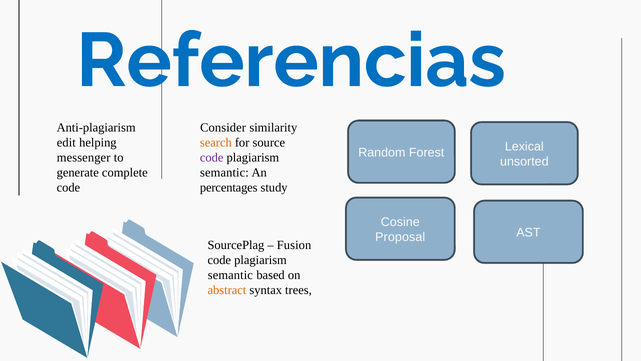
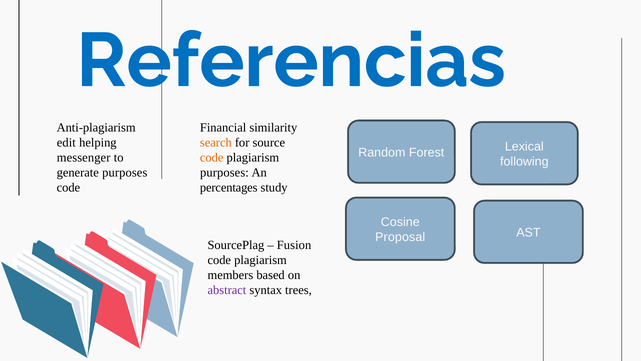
Consider: Consider -> Financial
code at (212, 158) colour: purple -> orange
unsorted: unsorted -> following
generate complete: complete -> purposes
semantic at (224, 172): semantic -> purposes
semantic at (230, 275): semantic -> members
abstract colour: orange -> purple
